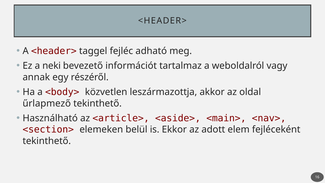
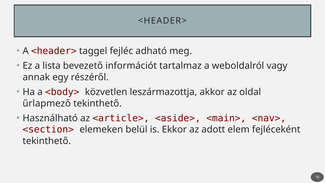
neki: neki -> lista
